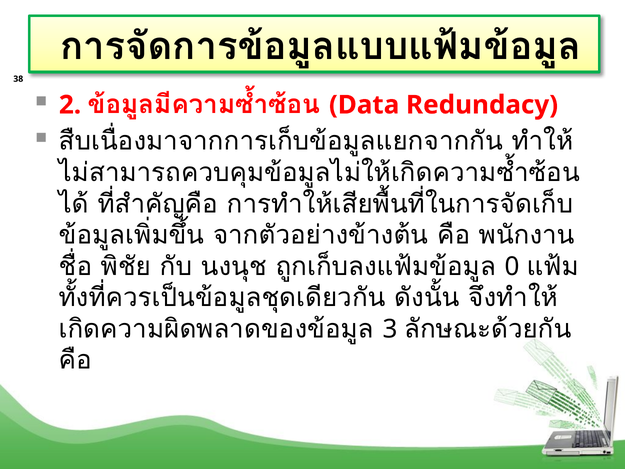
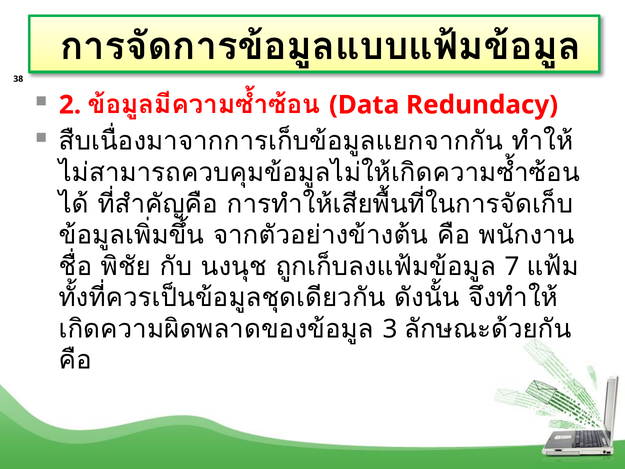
0: 0 -> 7
